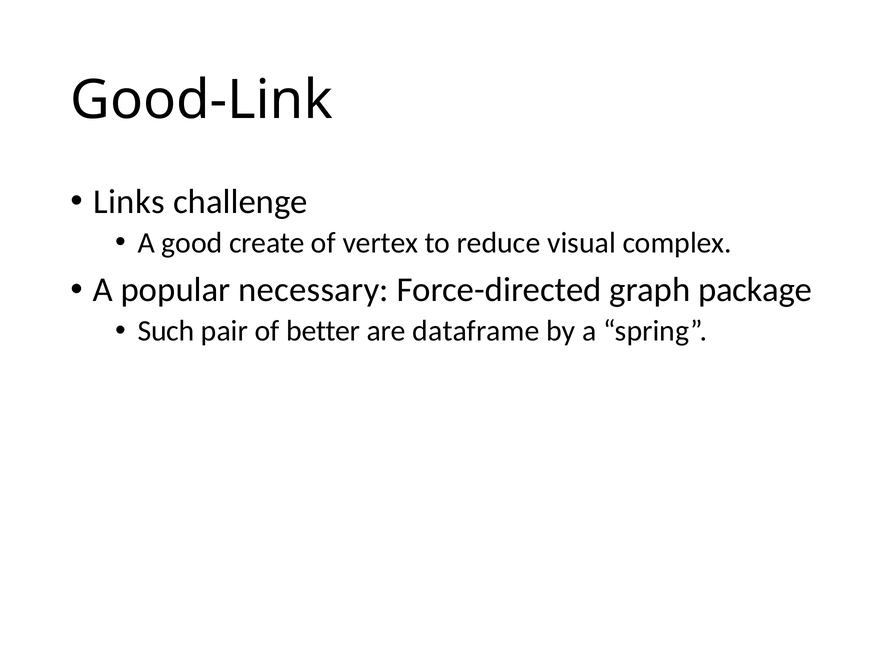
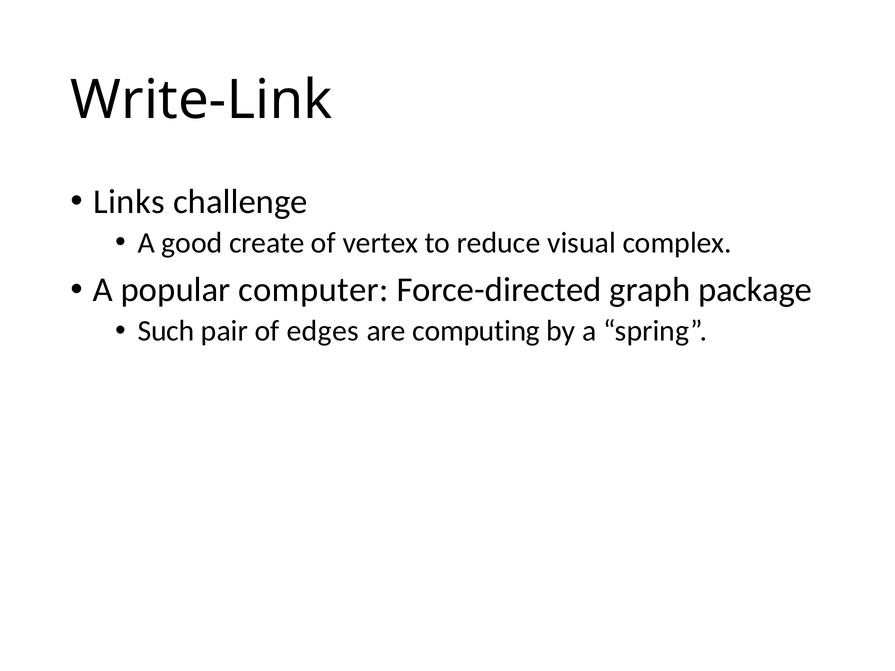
Good-Link: Good-Link -> Write-Link
necessary: necessary -> computer
better: better -> edges
dataframe: dataframe -> computing
